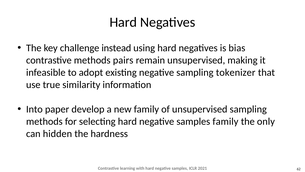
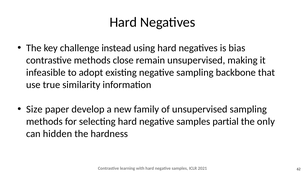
pairs: pairs -> close
tokenizer: tokenizer -> backbone
Into: Into -> Size
samples family: family -> partial
